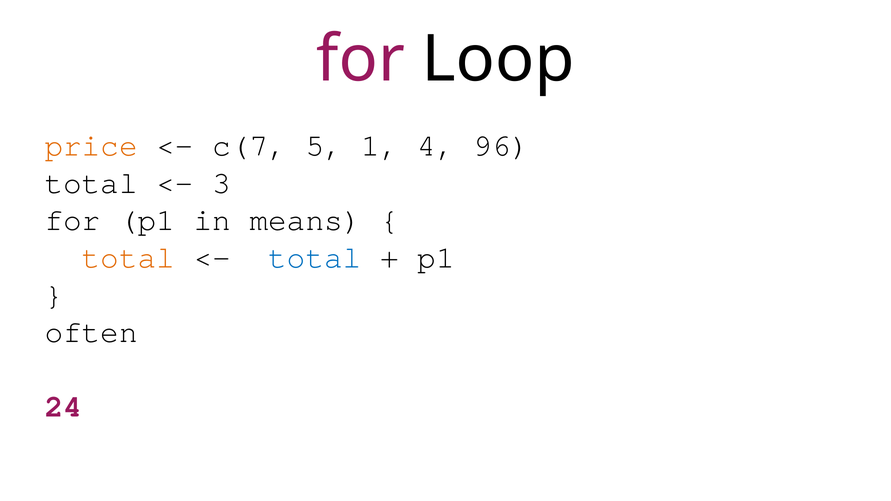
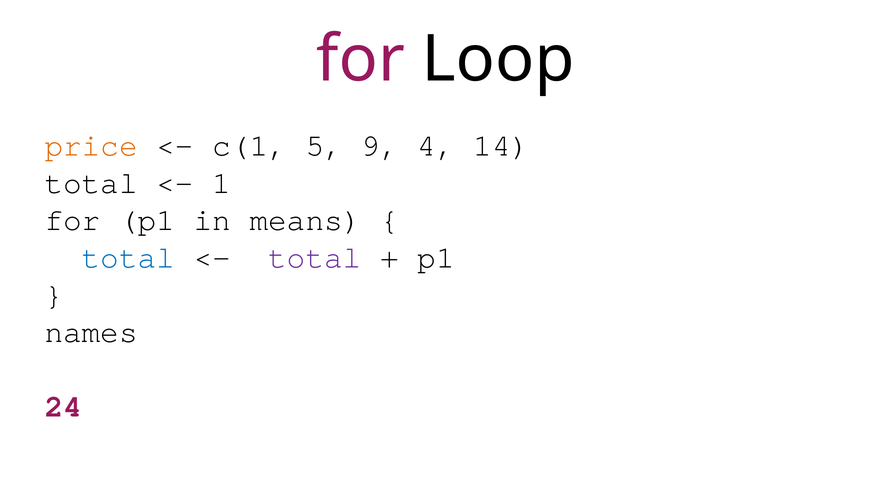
c(7: c(7 -> c(1
1: 1 -> 9
96: 96 -> 14
3: 3 -> 1
total at (128, 258) colour: orange -> blue
total at (315, 258) colour: blue -> purple
often: often -> names
